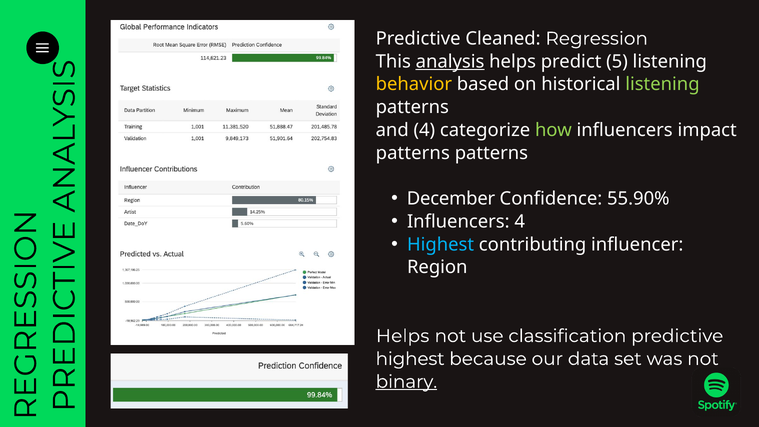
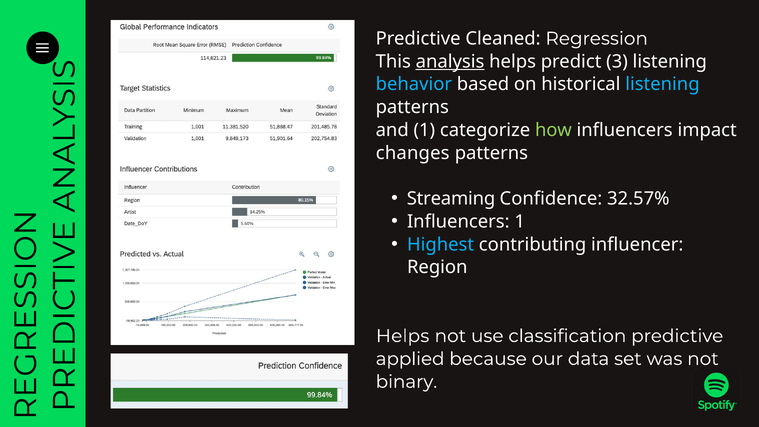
5: 5 -> 3
behavior colour: yellow -> light blue
listening at (662, 84) colour: light green -> light blue
and 4: 4 -> 1
patterns at (413, 153): patterns -> changes
December: December -> Streaming
55.90%: 55.90% -> 32.57%
Influencers 4: 4 -> 1
highest at (410, 359): highest -> applied
binary underline: present -> none
